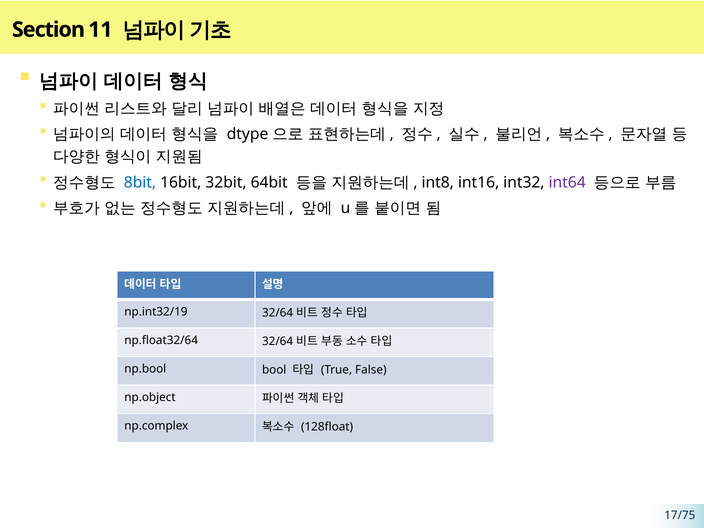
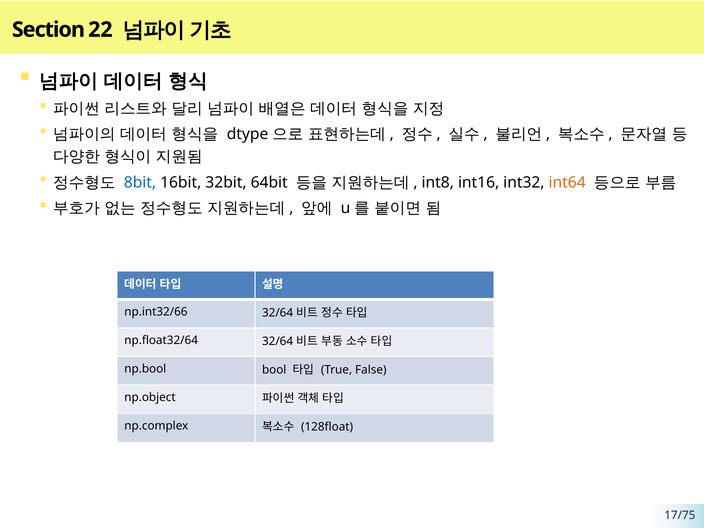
11: 11 -> 22
int64 colour: purple -> orange
np.int32/19: np.int32/19 -> np.int32/66
